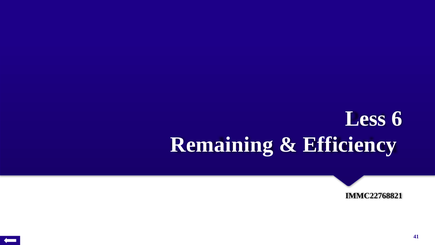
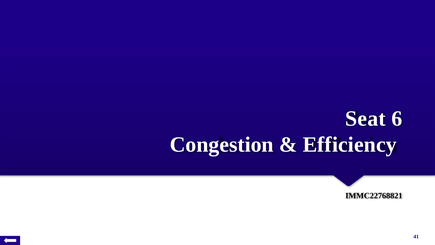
Less: Less -> Seat
Remaining: Remaining -> Congestion
